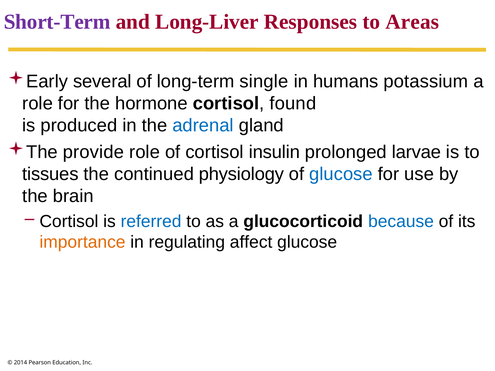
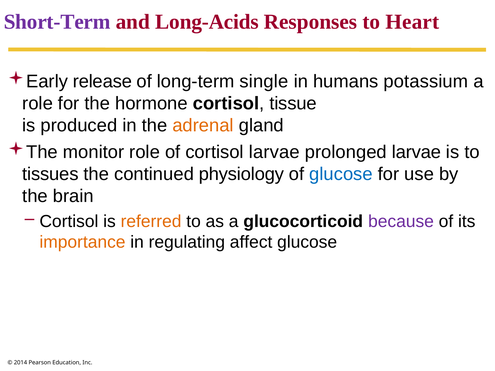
Long-Liver: Long-Liver -> Long-Acids
Areas: Areas -> Heart
several: several -> release
found: found -> tissue
adrenal colour: blue -> orange
provide: provide -> monitor
cortisol insulin: insulin -> larvae
referred colour: blue -> orange
because colour: blue -> purple
